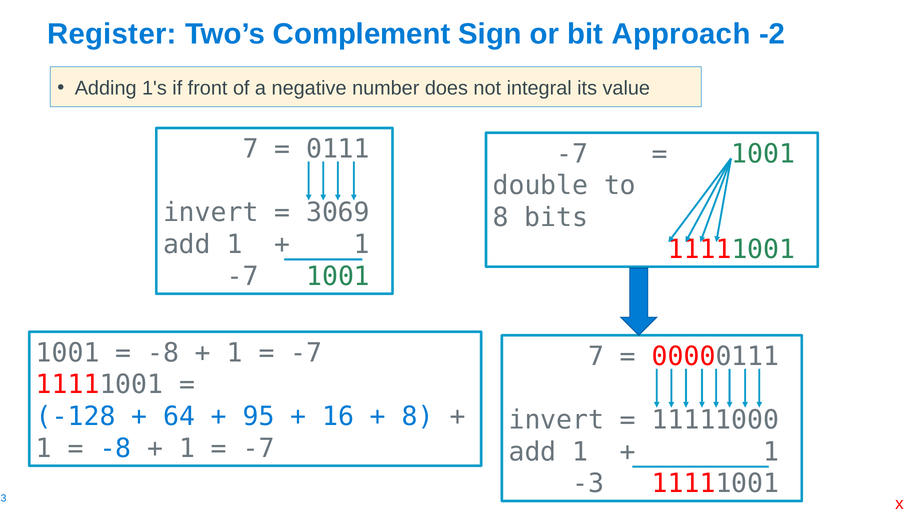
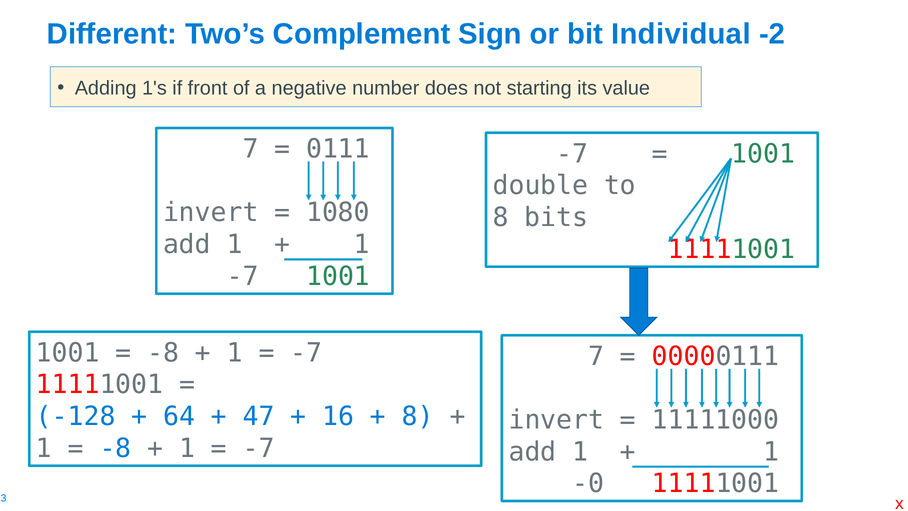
Register: Register -> Different
Approach: Approach -> Individual
integral: integral -> starting
3069: 3069 -> 1080
95: 95 -> 47
-3: -3 -> -0
